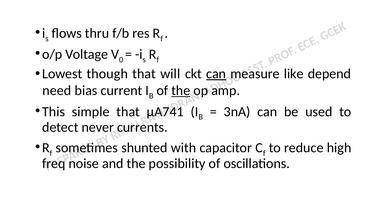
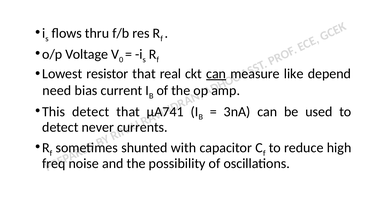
though: though -> resistor
will: will -> real
the at (181, 90) underline: present -> none
This simple: simple -> detect
